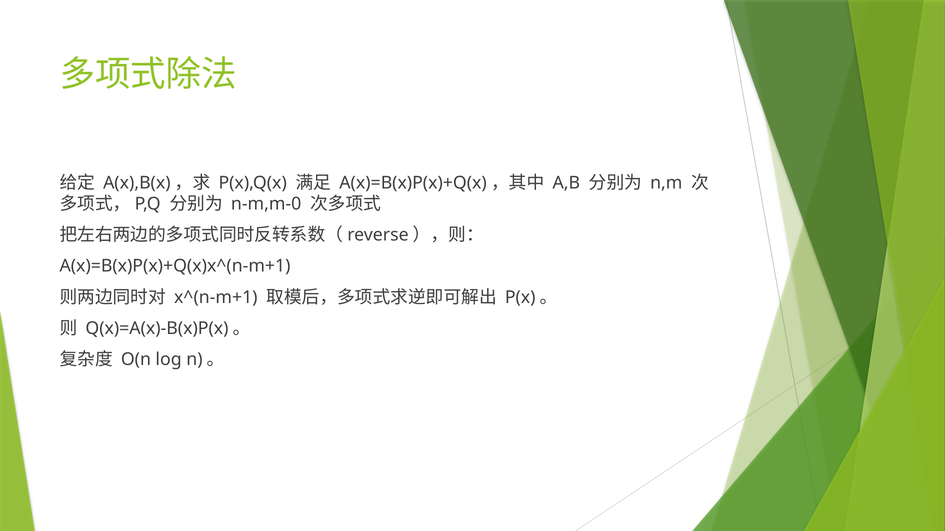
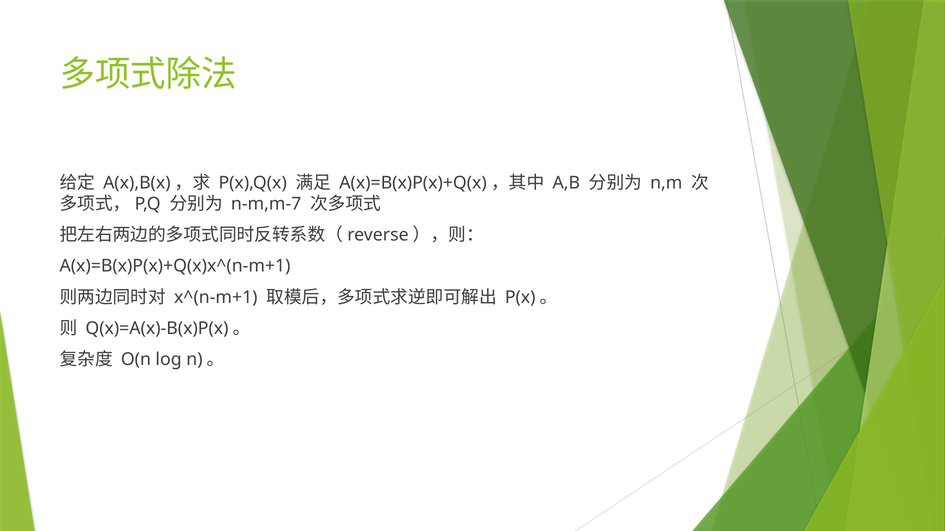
n-m,m-0: n-m,m-0 -> n-m,m-7
